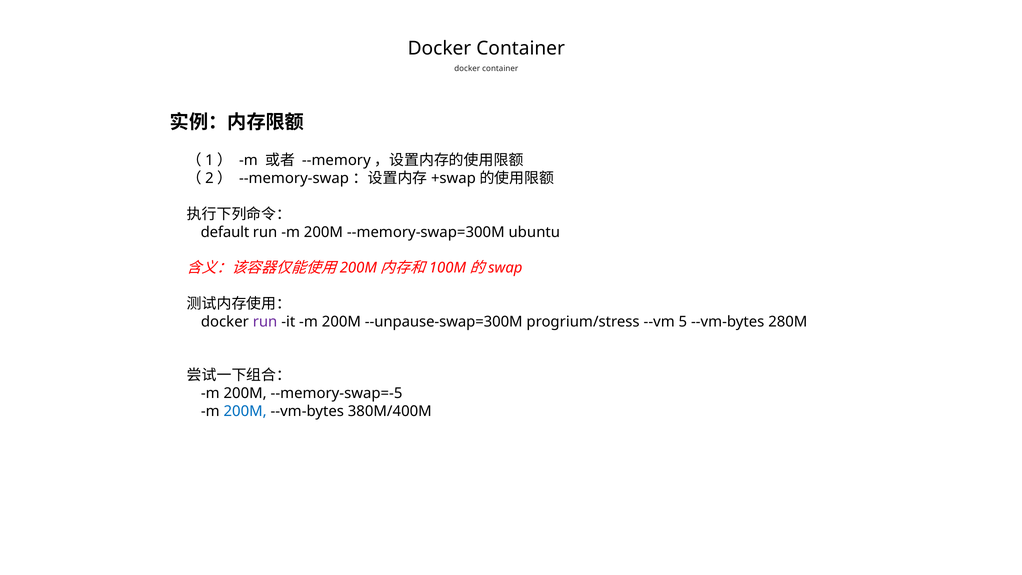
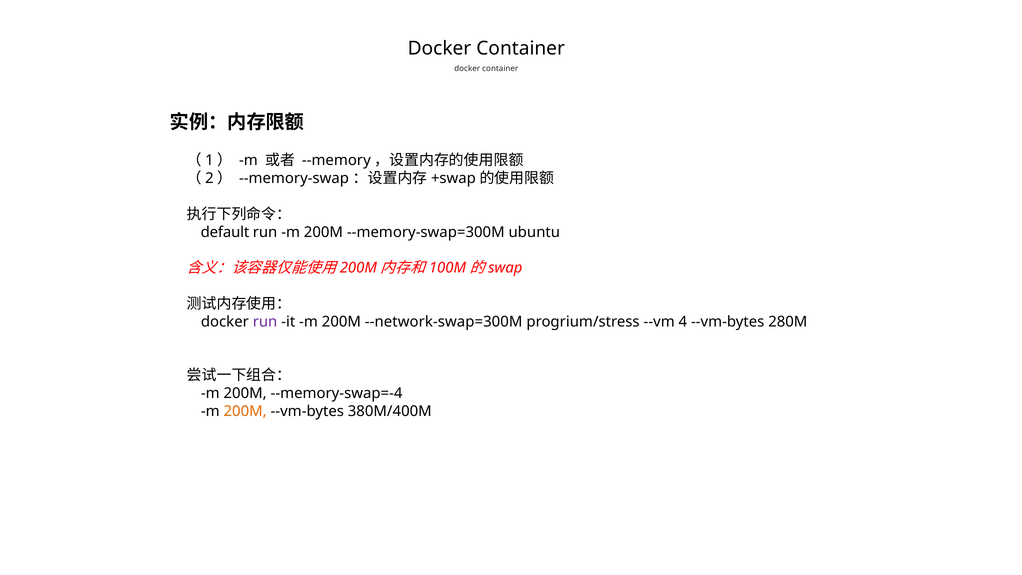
--unpause-swap=300M: --unpause-swap=300M -> --network-swap=300M
5: 5 -> 4
--memory-swap=-5: --memory-swap=-5 -> --memory-swap=-4
200M at (245, 411) colour: blue -> orange
